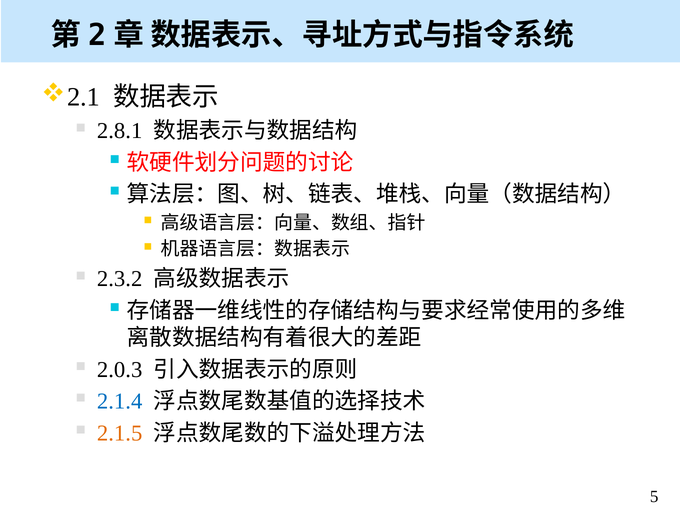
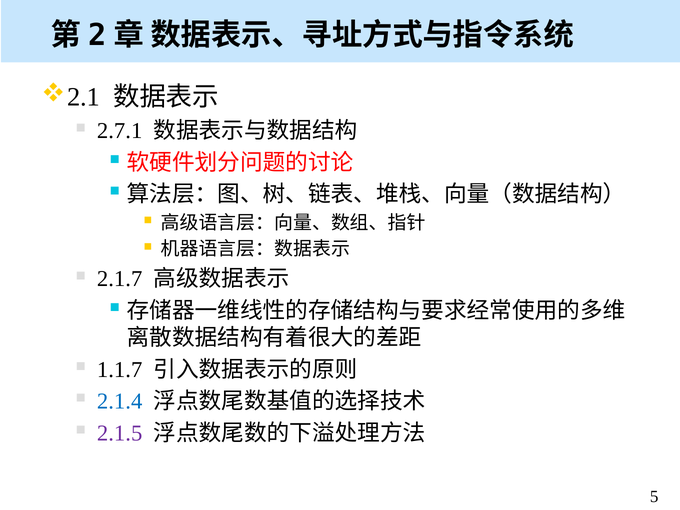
2.8.1: 2.8.1 -> 2.7.1
2.3.2: 2.3.2 -> 2.1.7
2.0.3: 2.0.3 -> 1.1.7
2.1.5 colour: orange -> purple
